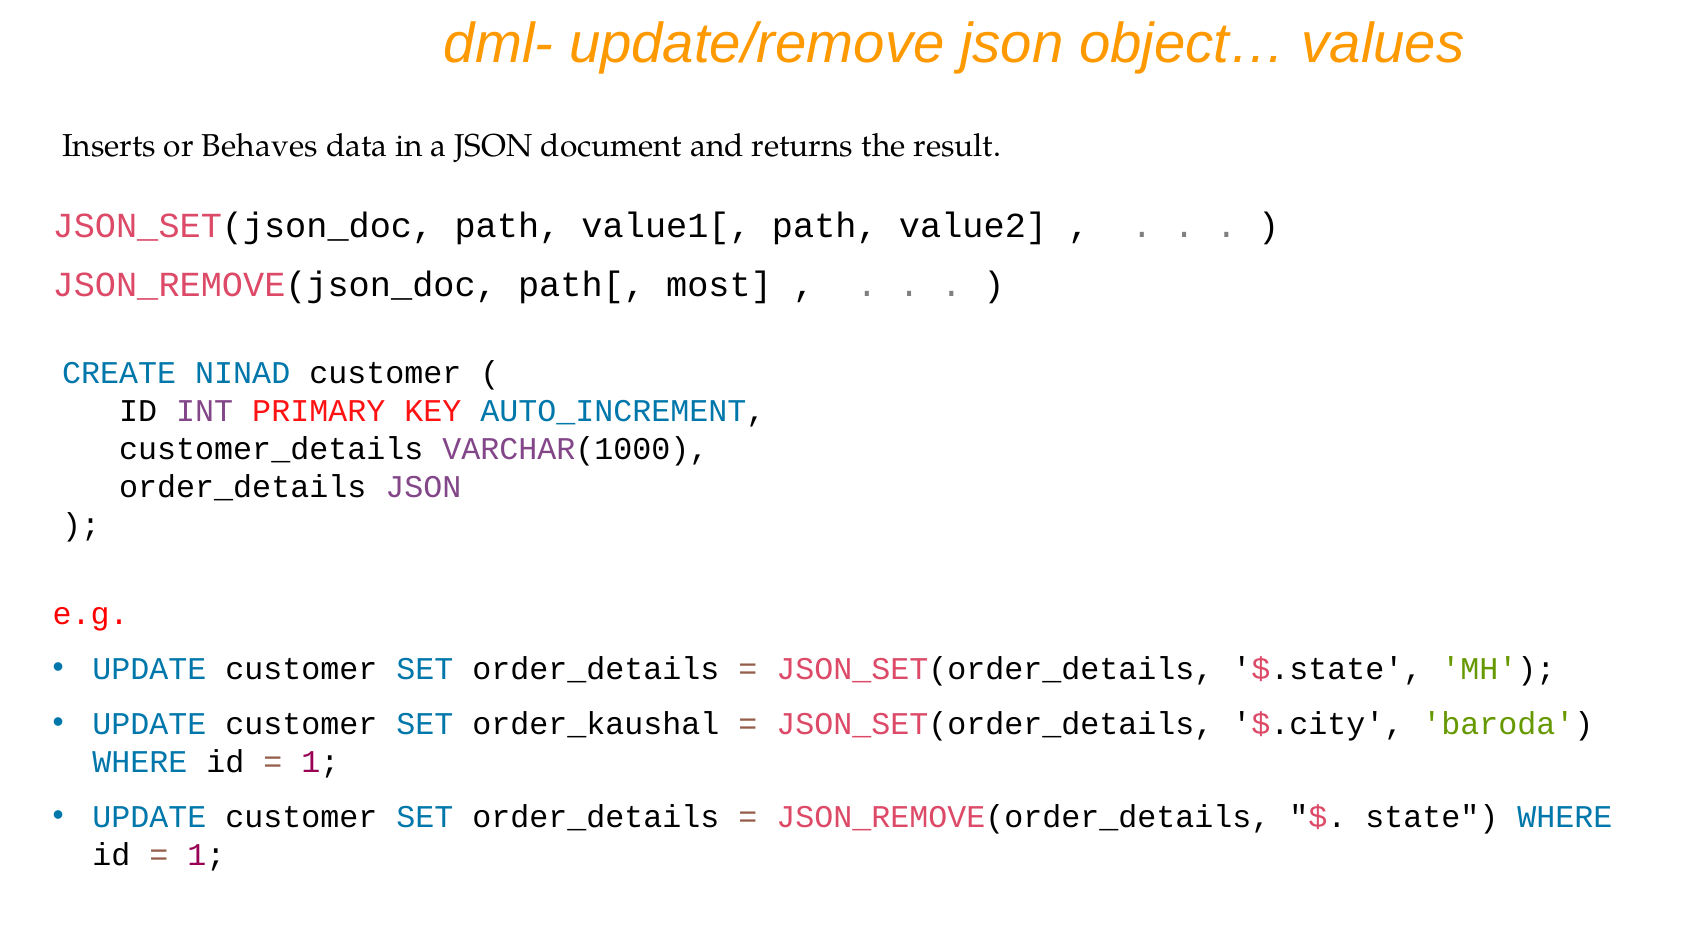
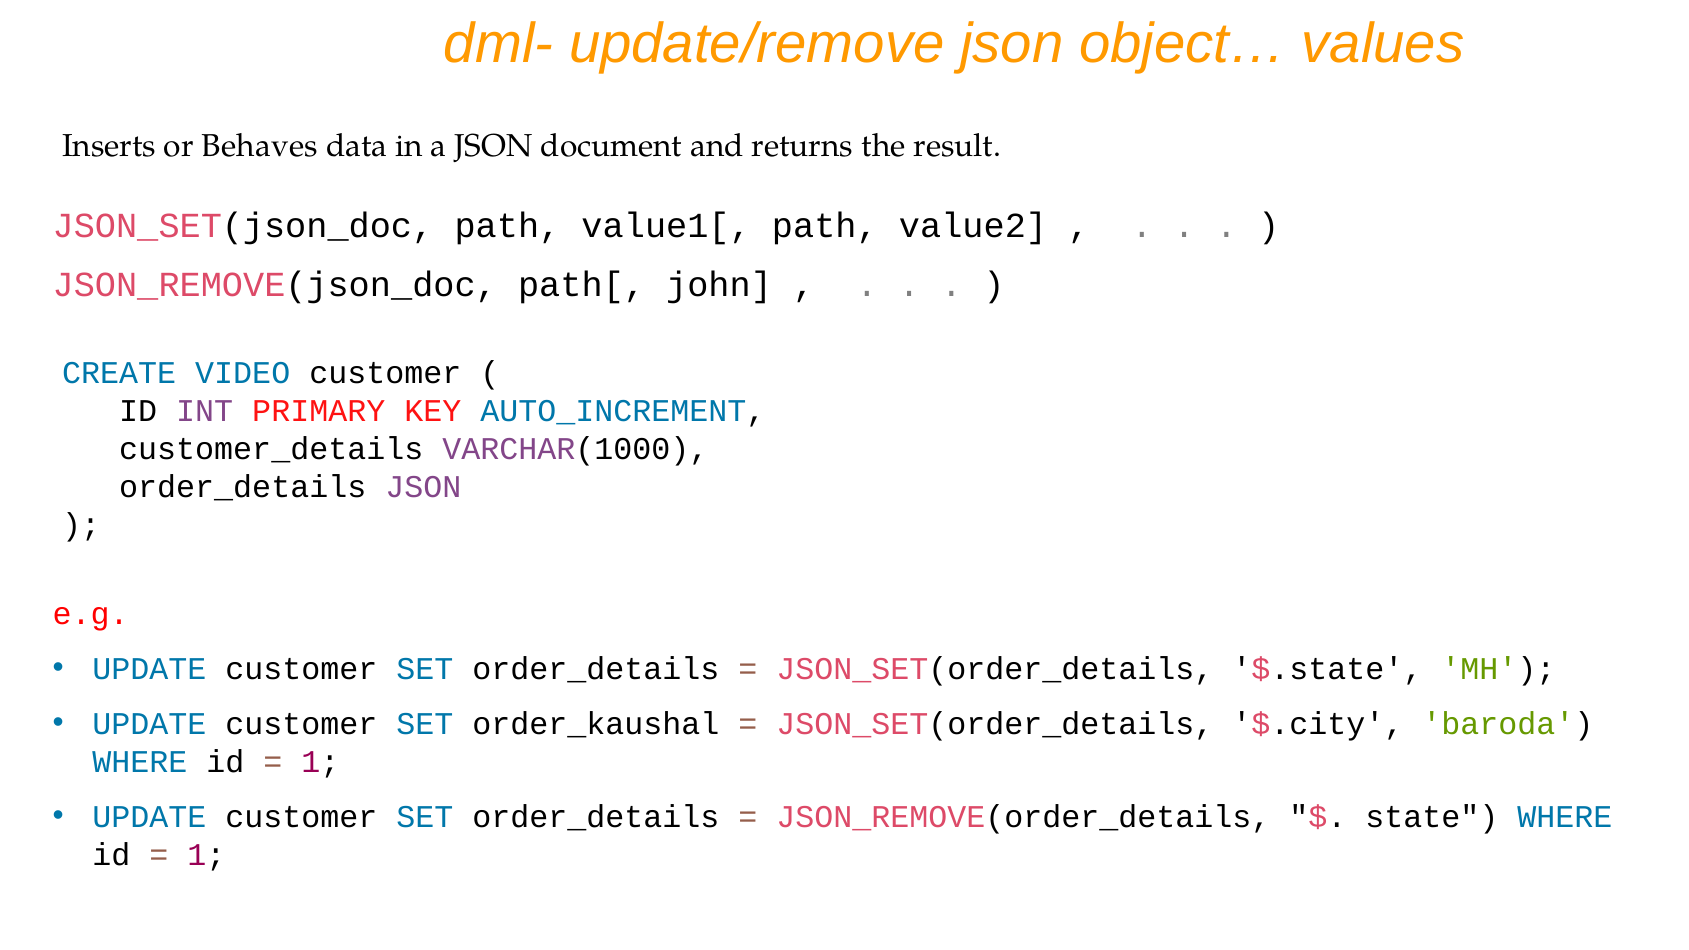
most: most -> john
NINAD: NINAD -> VIDEO
